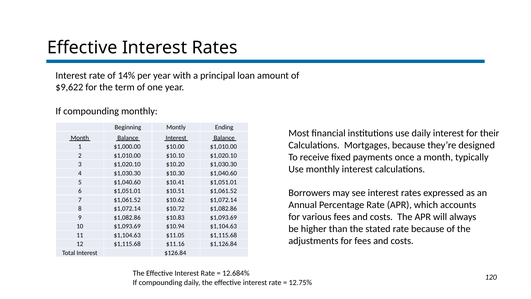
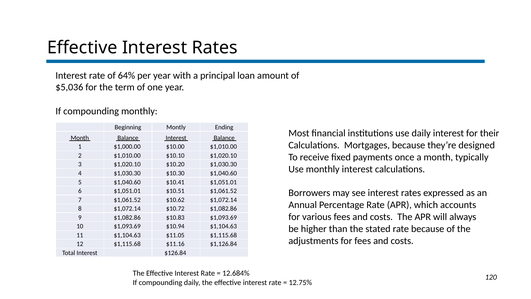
14%: 14% -> 64%
$9,622: $9,622 -> $5,036
